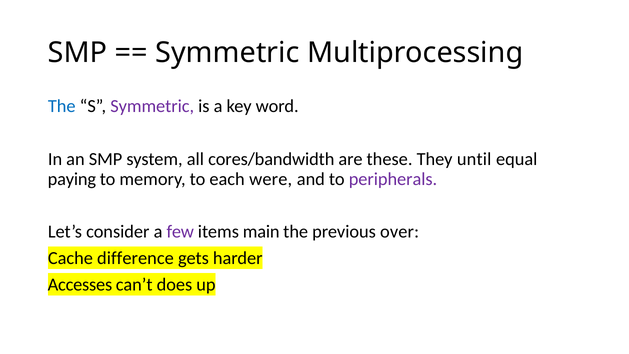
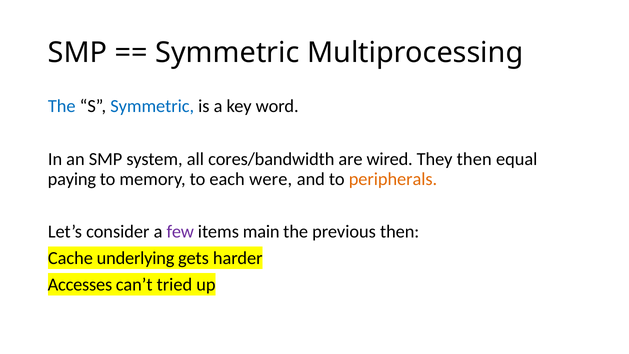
Symmetric at (152, 106) colour: purple -> blue
these: these -> wired
They until: until -> then
peripherals colour: purple -> orange
previous over: over -> then
difference: difference -> underlying
does: does -> tried
